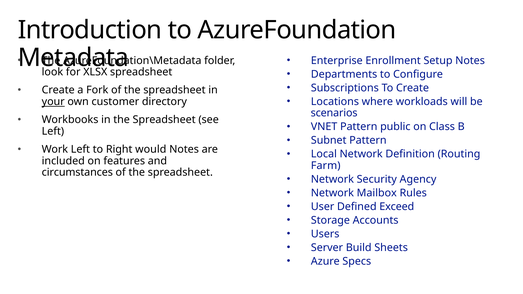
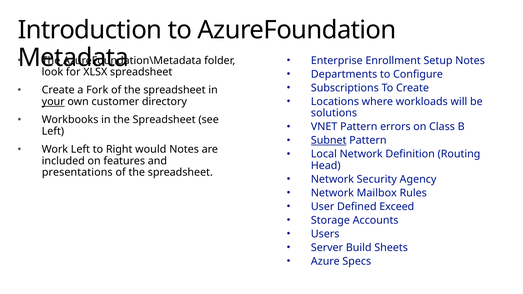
scenarios: scenarios -> solutions
public: public -> errors
Subnet underline: none -> present
Farm: Farm -> Head
circumstances: circumstances -> presentations
